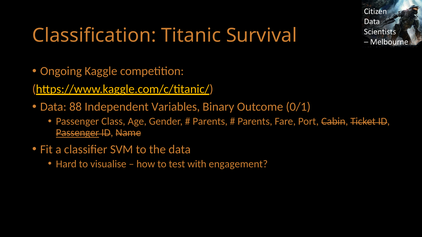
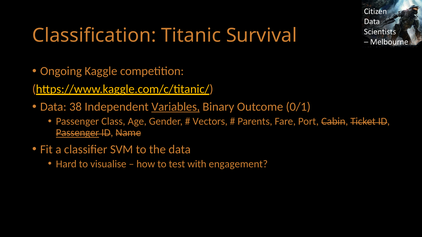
88: 88 -> 38
Variables underline: none -> present
Parents at (210, 122): Parents -> Vectors
